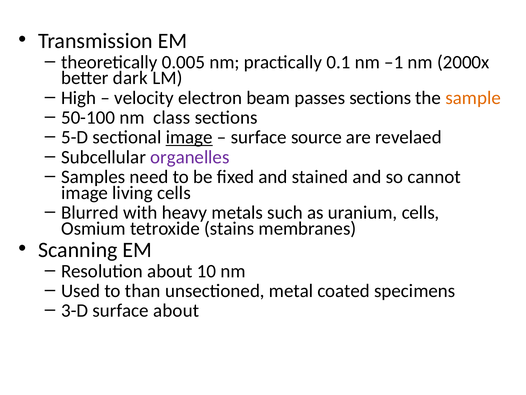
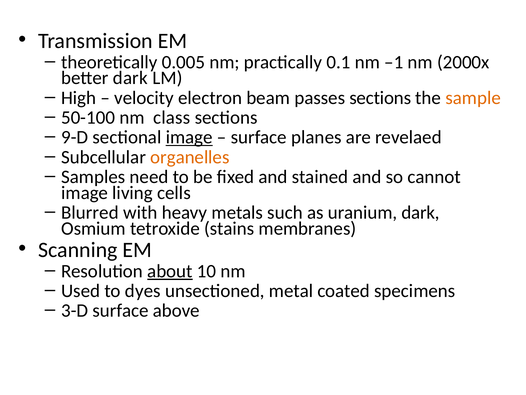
5-D: 5-D -> 9-D
source: source -> planes
organelles colour: purple -> orange
uranium cells: cells -> dark
about at (170, 271) underline: none -> present
than: than -> dyes
surface about: about -> above
